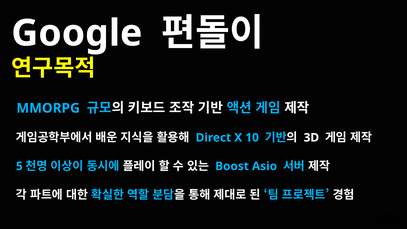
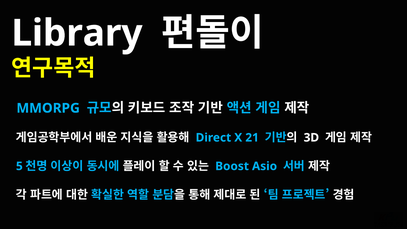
Google: Google -> Library
10: 10 -> 21
